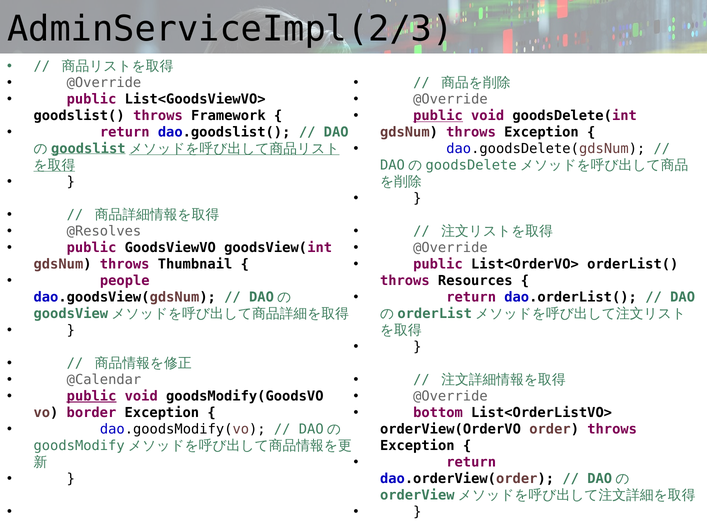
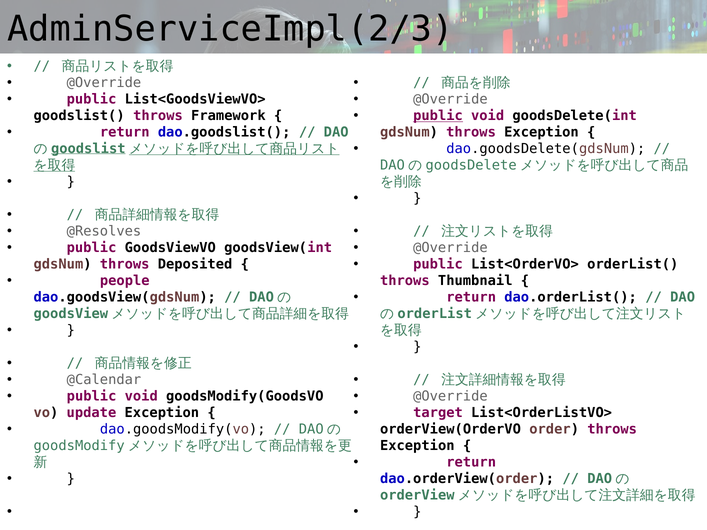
Thumbnail: Thumbnail -> Deposited
Resources: Resources -> Thumbnail
public at (92, 396) underline: present -> none
bottom: bottom -> target
border: border -> update
